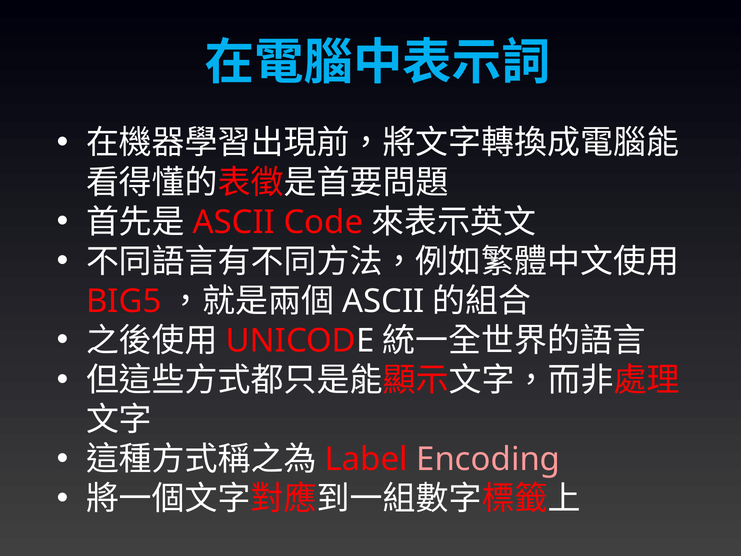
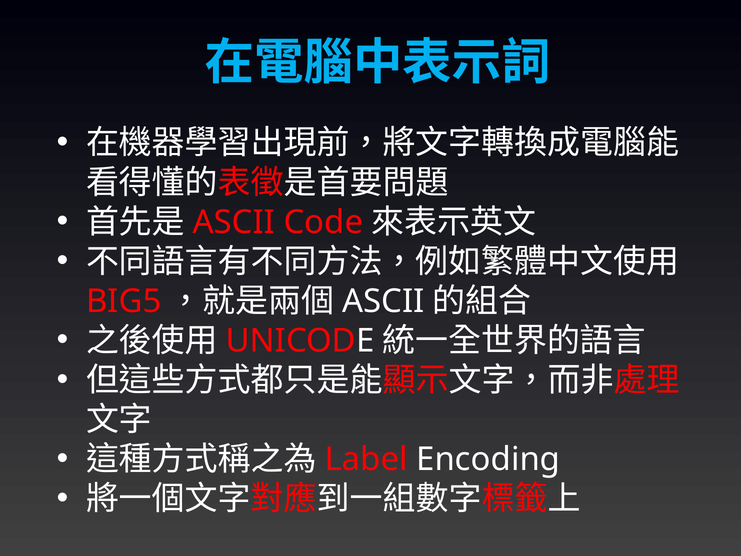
Encoding colour: pink -> white
